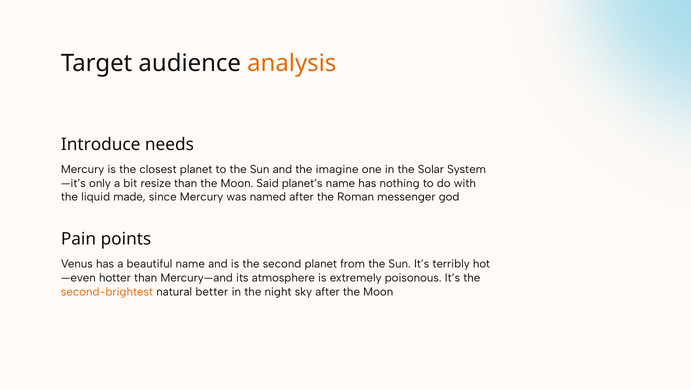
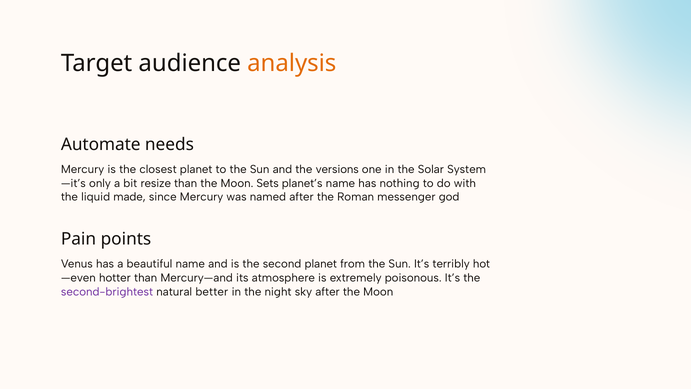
Introduce: Introduce -> Automate
imagine: imagine -> versions
Said: Said -> Sets
second-brightest colour: orange -> purple
